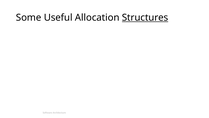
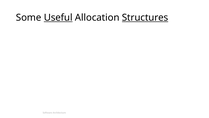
Useful underline: none -> present
